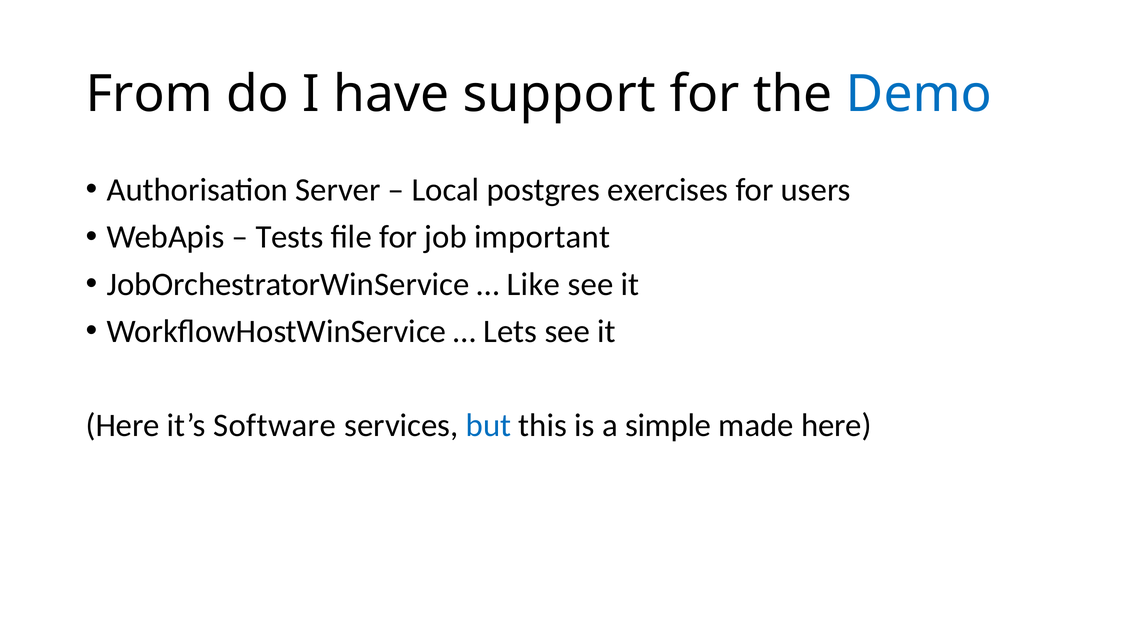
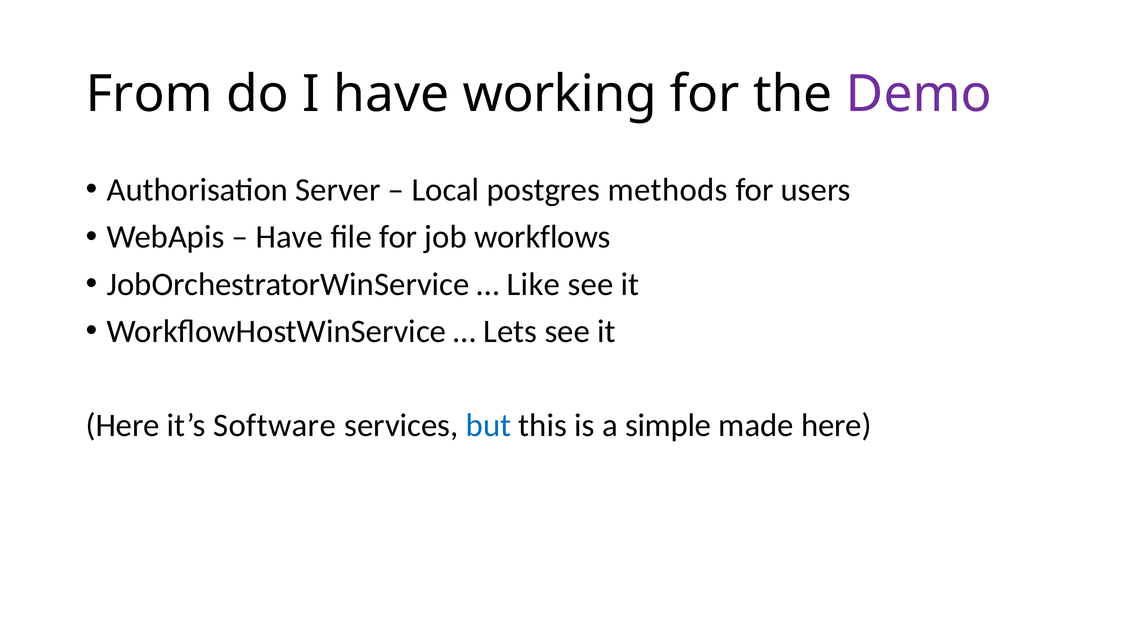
support: support -> working
Demo colour: blue -> purple
exercises: exercises -> methods
Tests at (290, 237): Tests -> Have
important: important -> workflows
